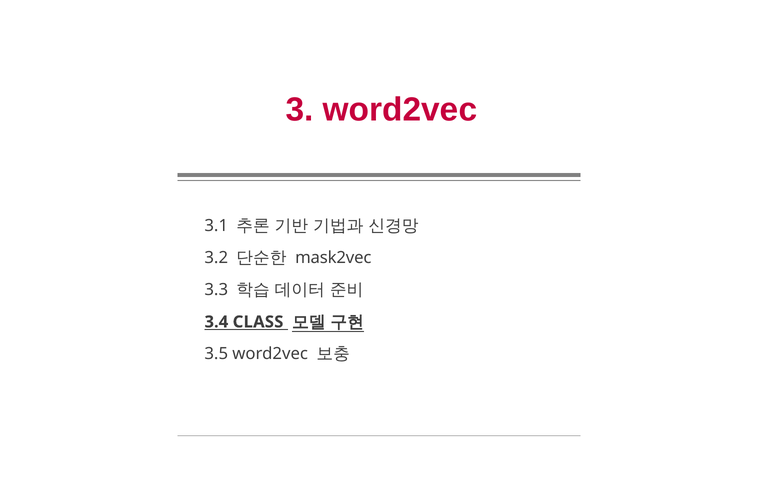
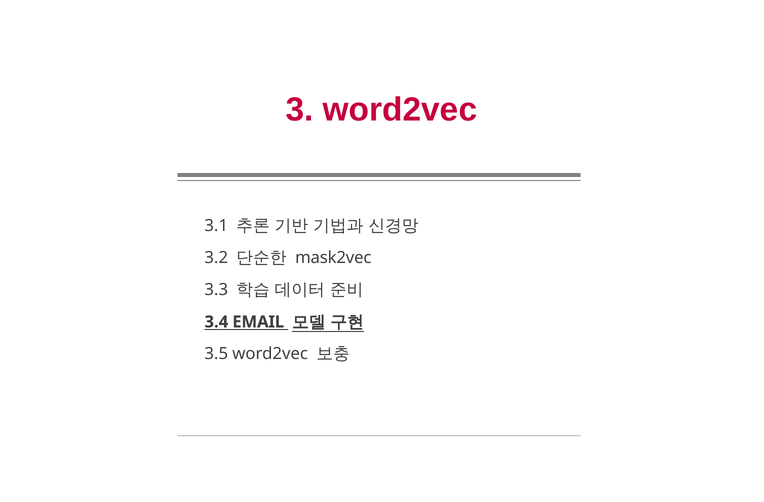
CLASS: CLASS -> EMAIL
